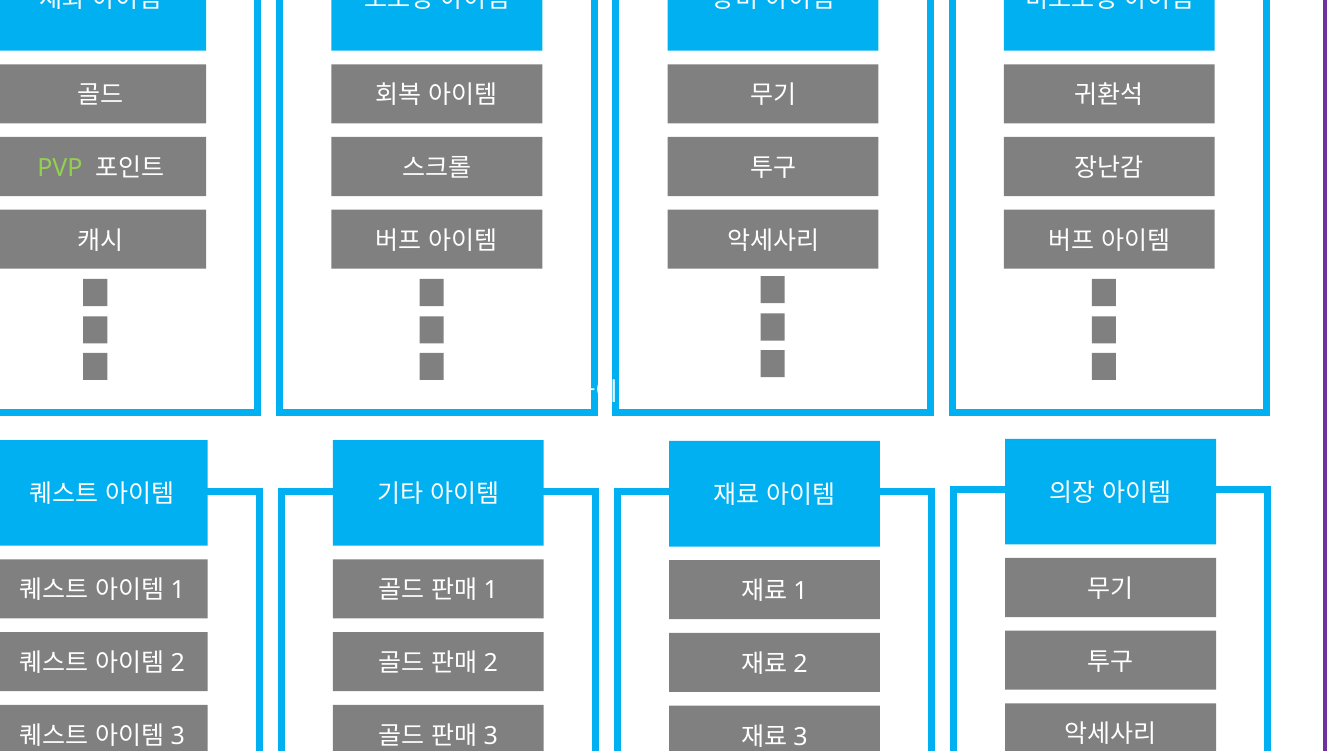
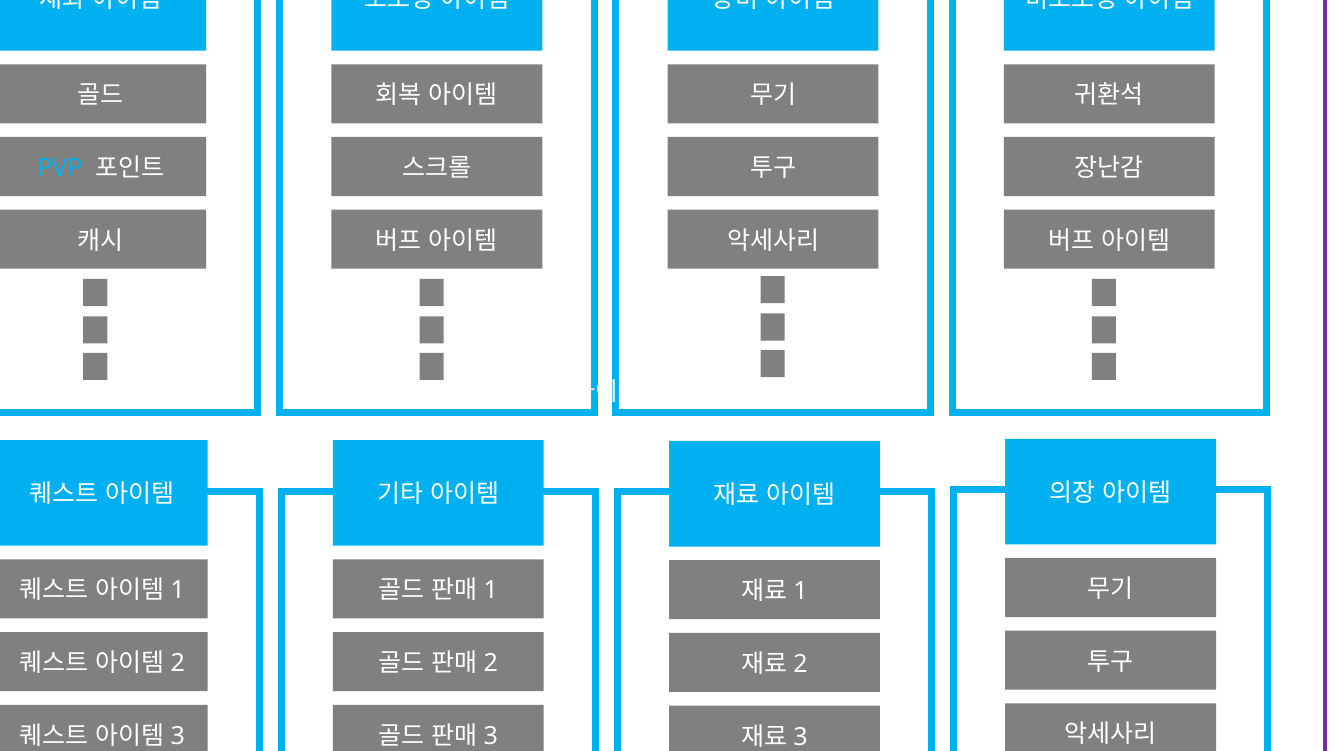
PVP colour: light green -> light blue
